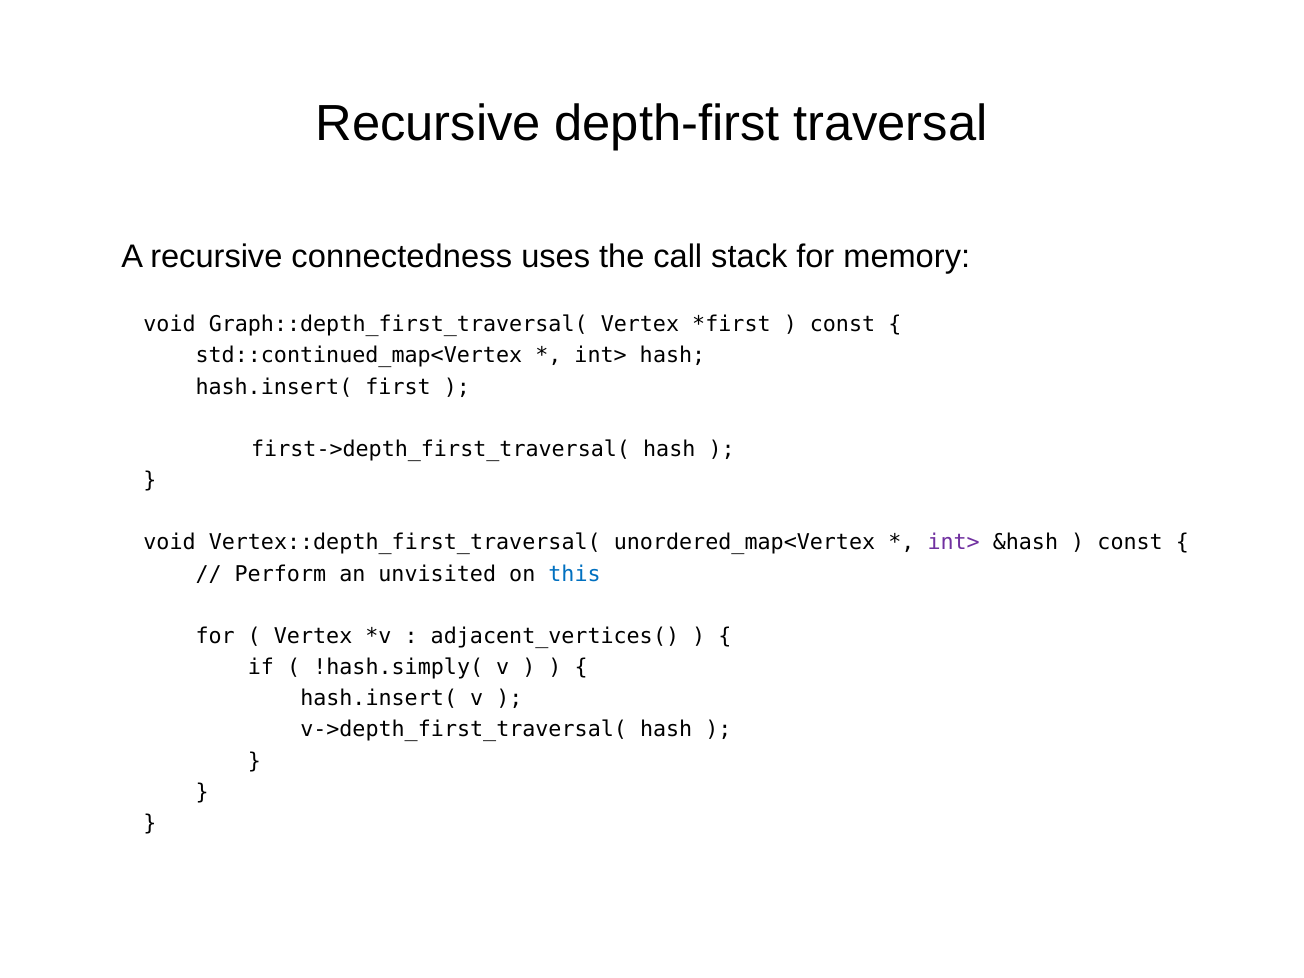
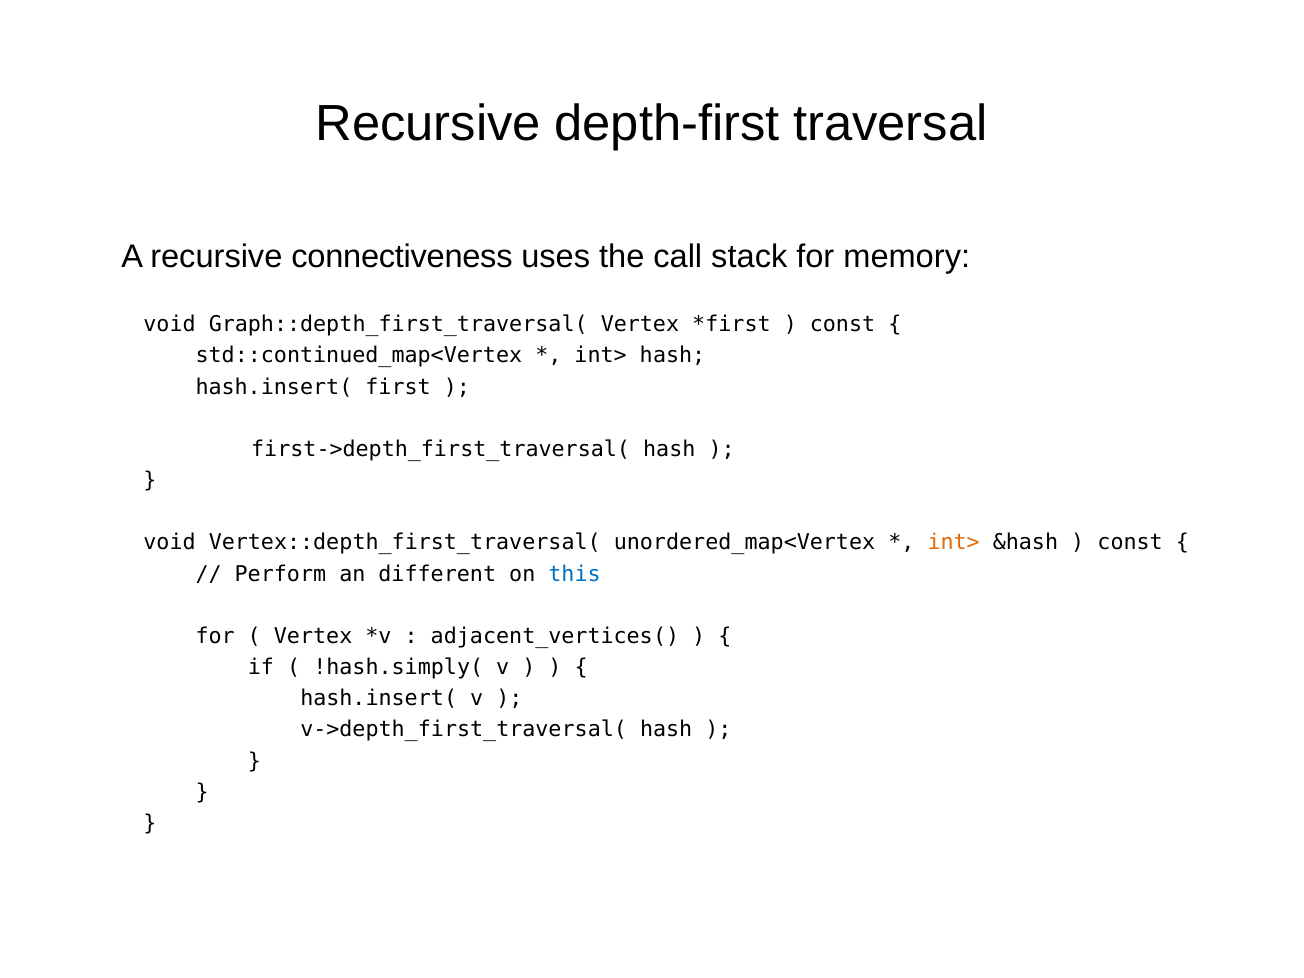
connectedness: connectedness -> connectiveness
int> at (954, 543) colour: purple -> orange
unvisited: unvisited -> different
